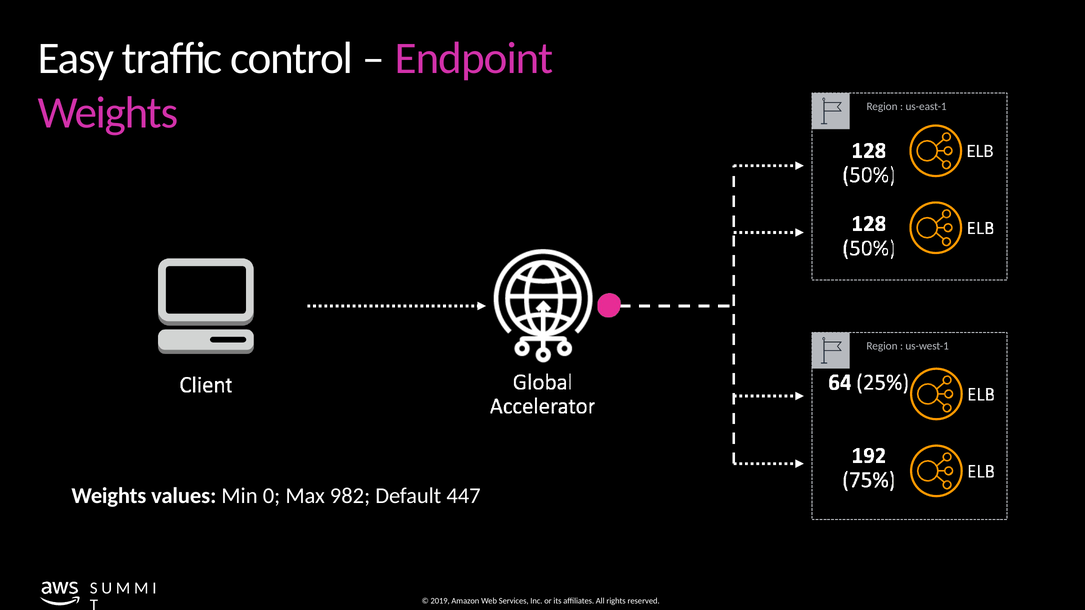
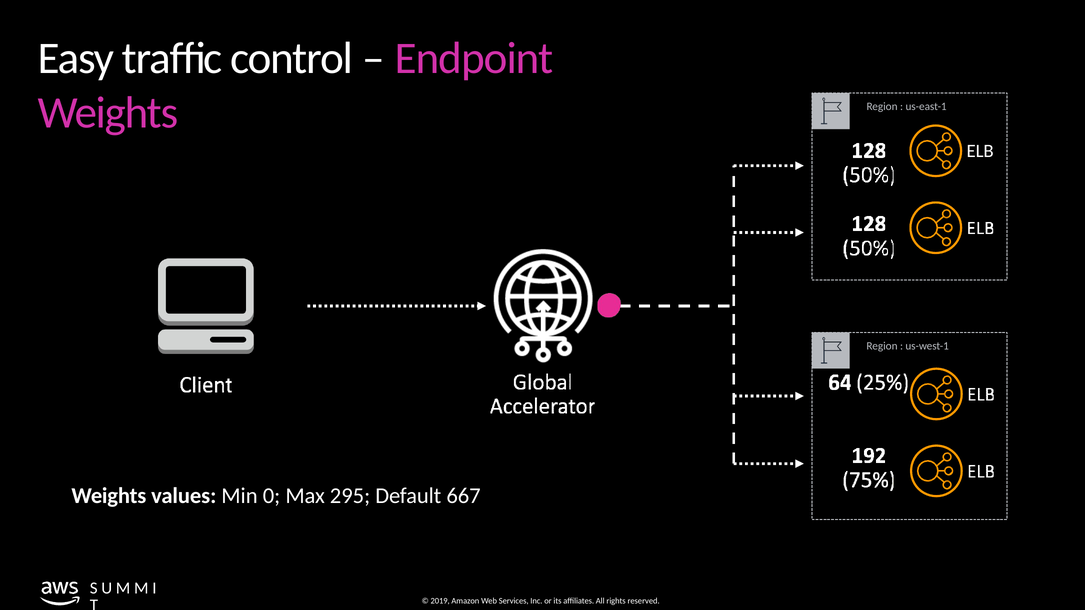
982: 982 -> 295
447: 447 -> 667
